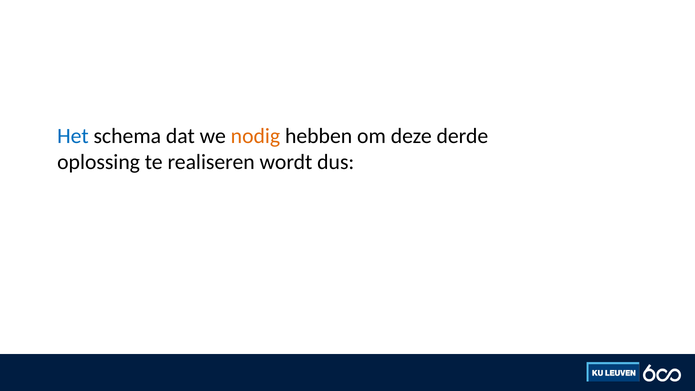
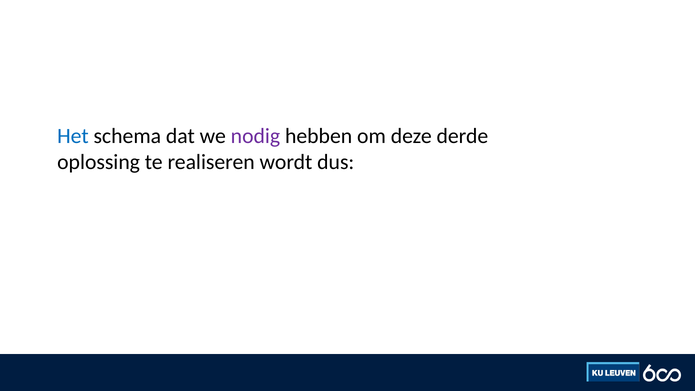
nodig colour: orange -> purple
